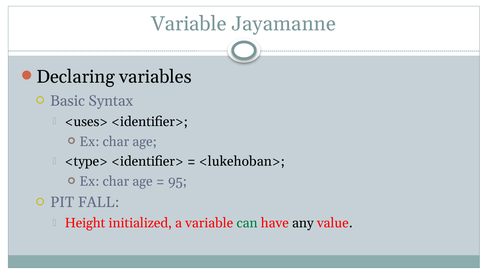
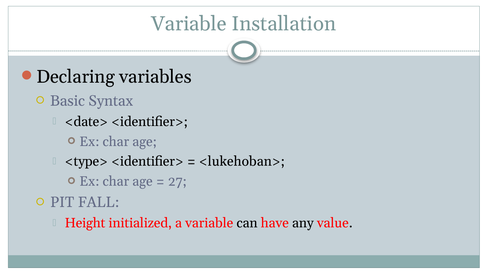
Jayamanne: Jayamanne -> Installation
<uses>: <uses> -> <date>
95: 95 -> 27
can colour: green -> black
